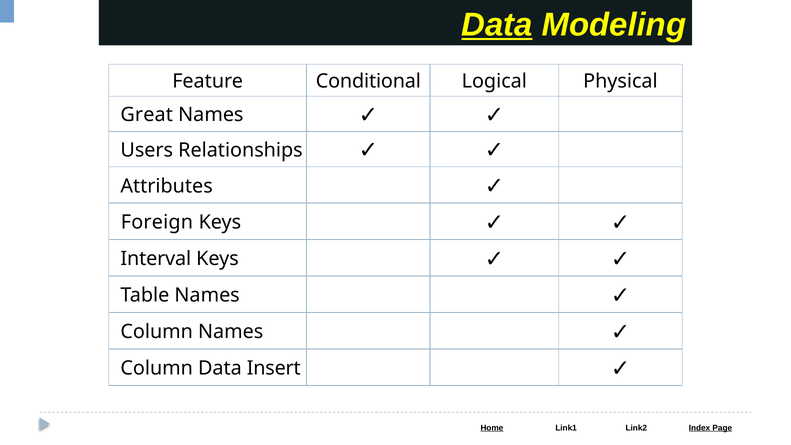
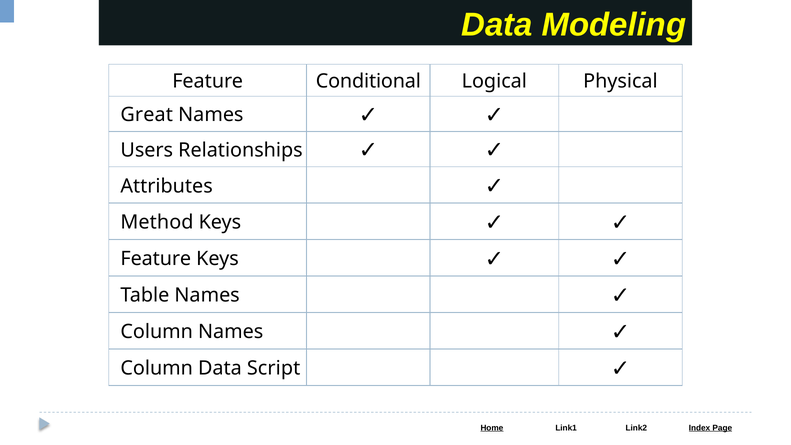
Data at (497, 25) underline: present -> none
Foreign: Foreign -> Method
Interval at (156, 259): Interval -> Feature
Insert: Insert -> Script
